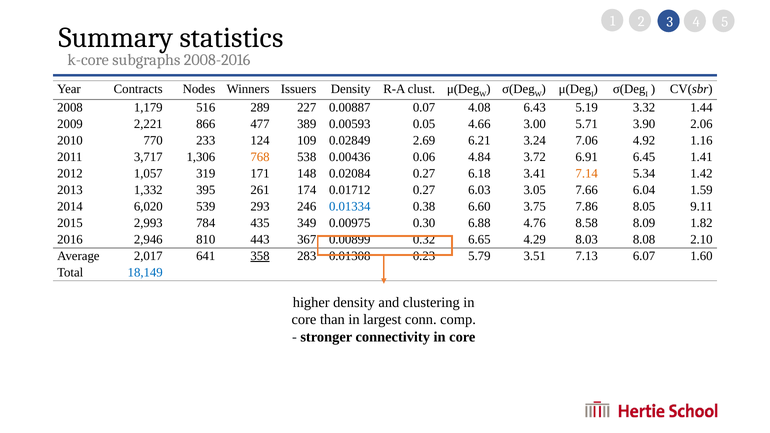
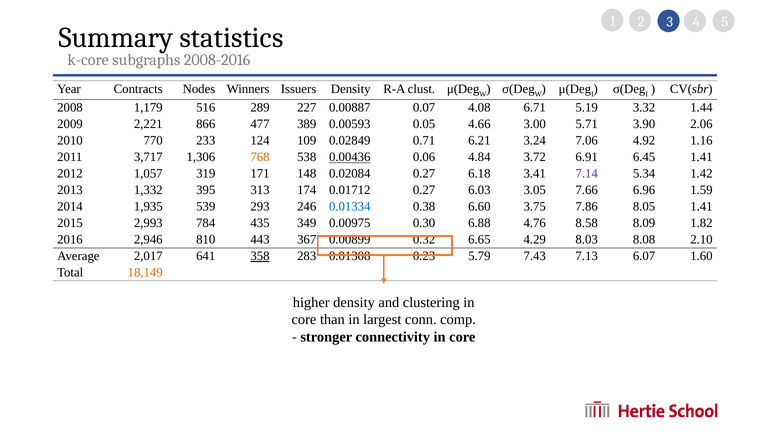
6.43: 6.43 -> 6.71
2.69: 2.69 -> 0.71
0.00436 underline: none -> present
7.14 colour: orange -> purple
261: 261 -> 313
6.04: 6.04 -> 6.96
6,020: 6,020 -> 1,935
8.05 9.11: 9.11 -> 1.41
3.51: 3.51 -> 7.43
18,149 colour: blue -> orange
